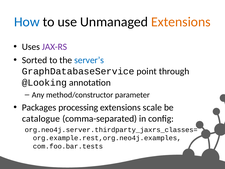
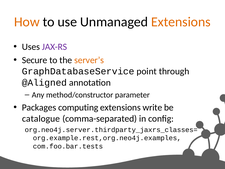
How colour: blue -> orange
Sorted: Sorted -> Secure
server’s colour: blue -> orange
@Looking: @Looking -> @Aligned
processing: processing -> computing
scale: scale -> write
